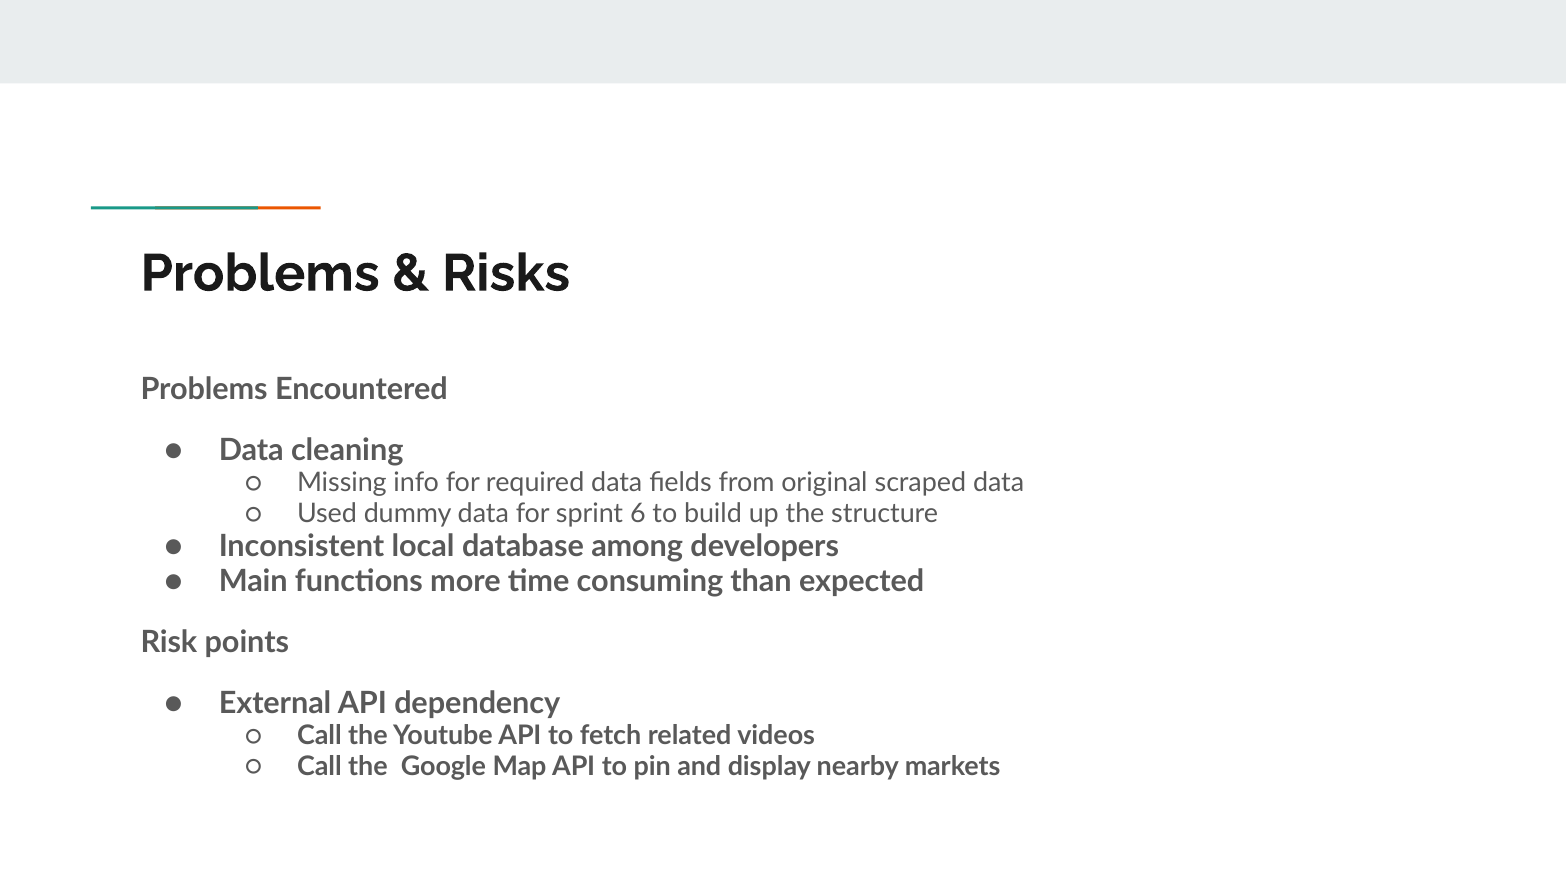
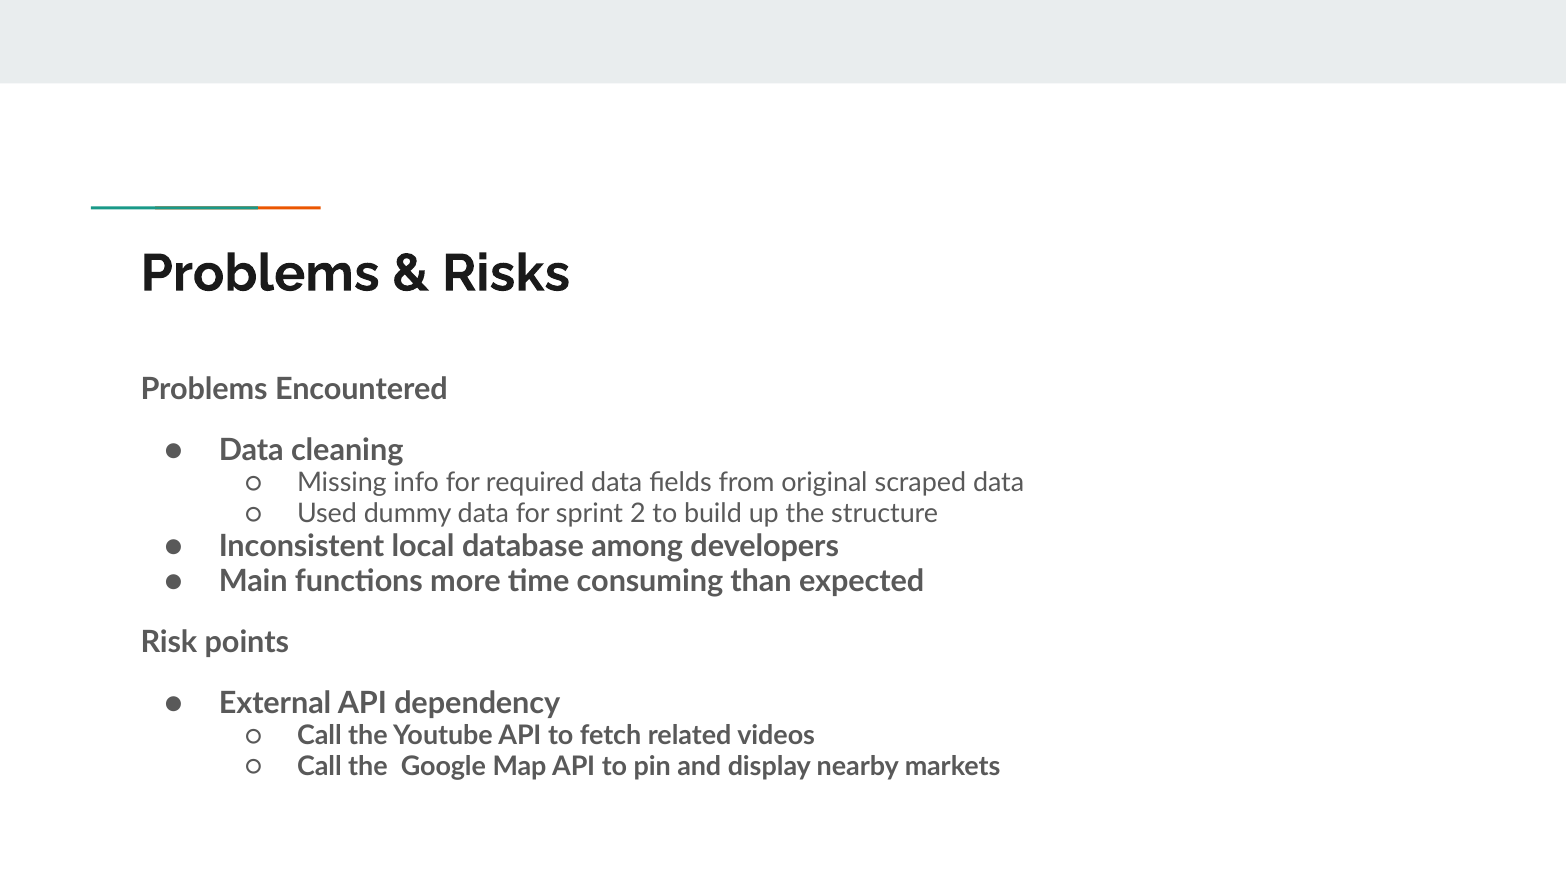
6: 6 -> 2
